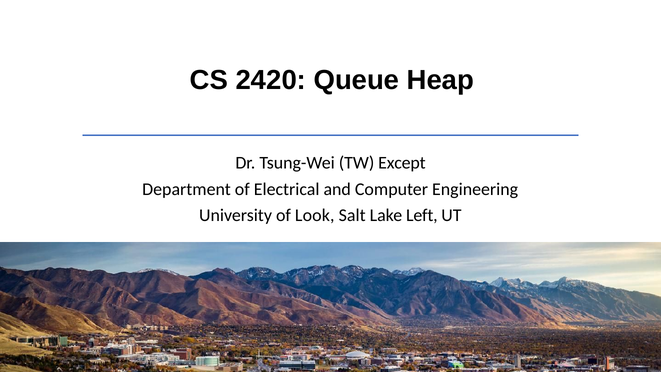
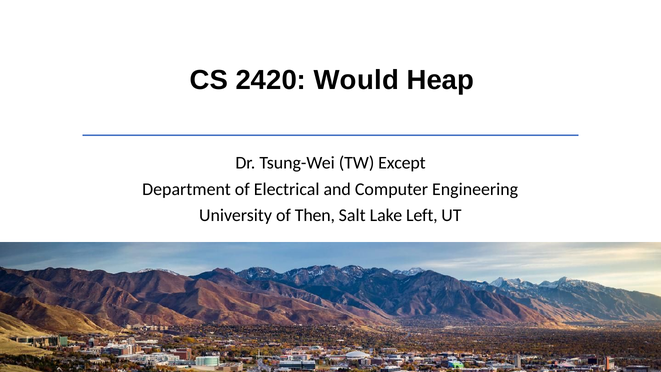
Queue: Queue -> Would
Look: Look -> Then
